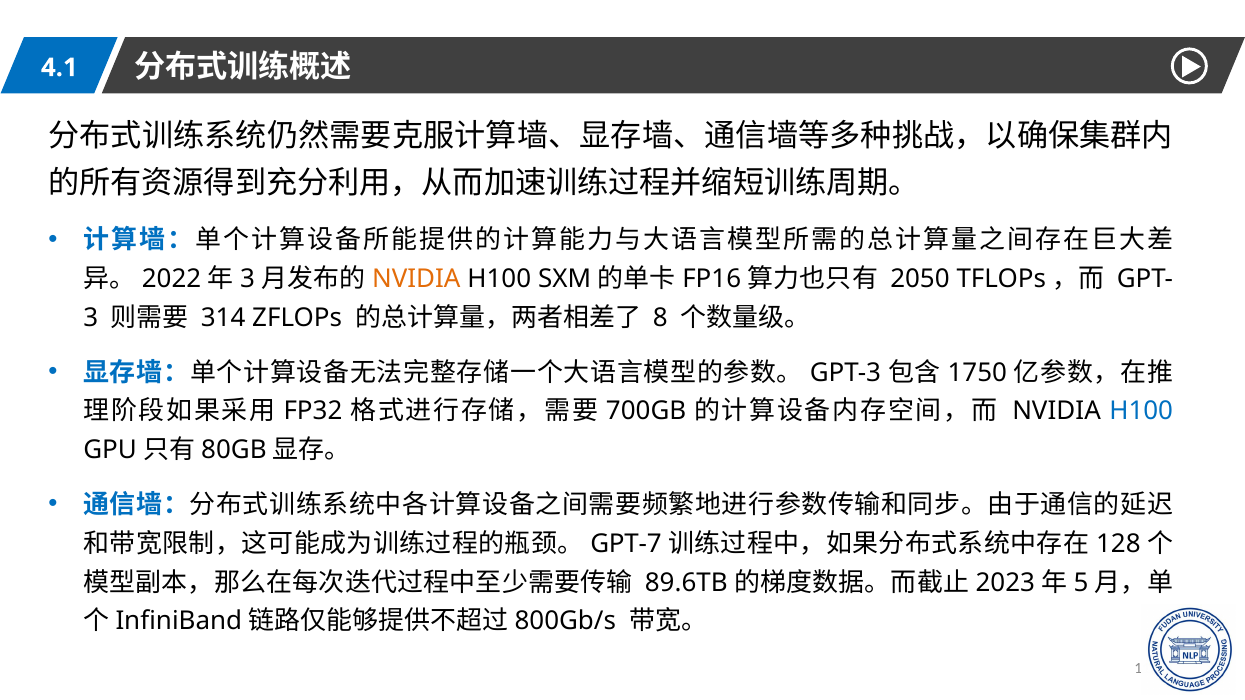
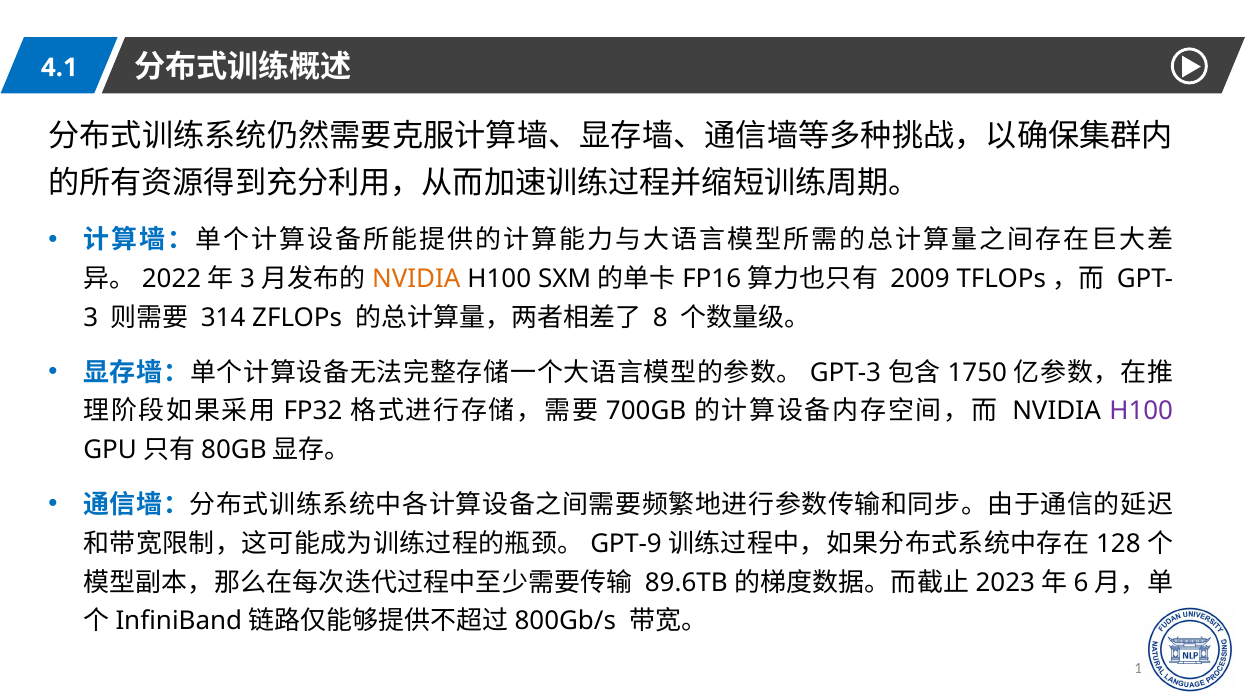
2050: 2050 -> 2009
H100 at (1141, 412) colour: blue -> purple
GPT-7: GPT-7 -> GPT-9
5: 5 -> 6
